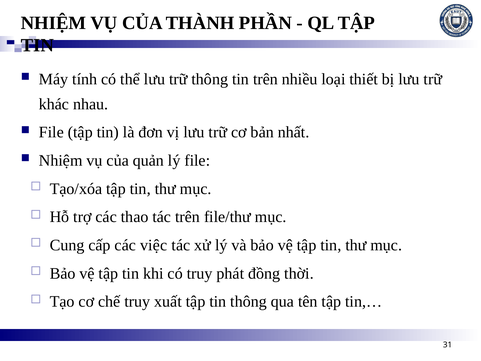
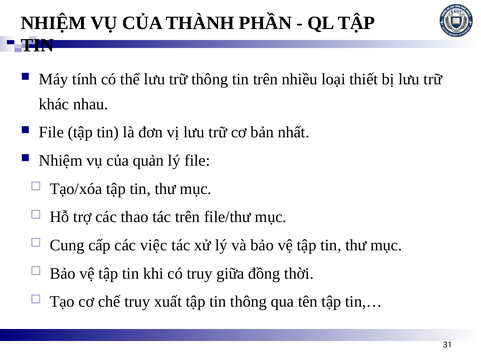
phát: phát -> giữa
